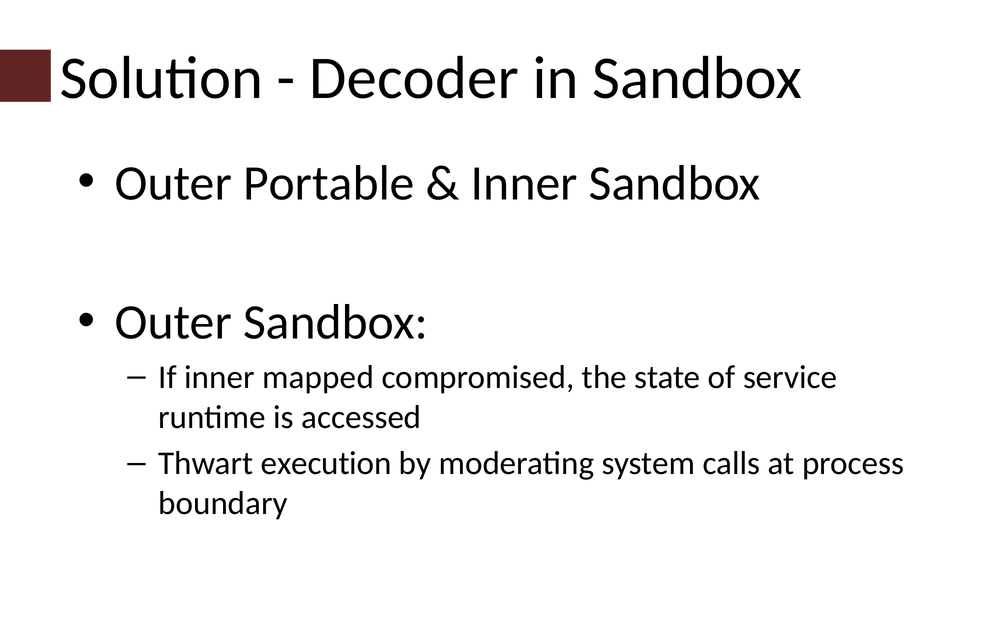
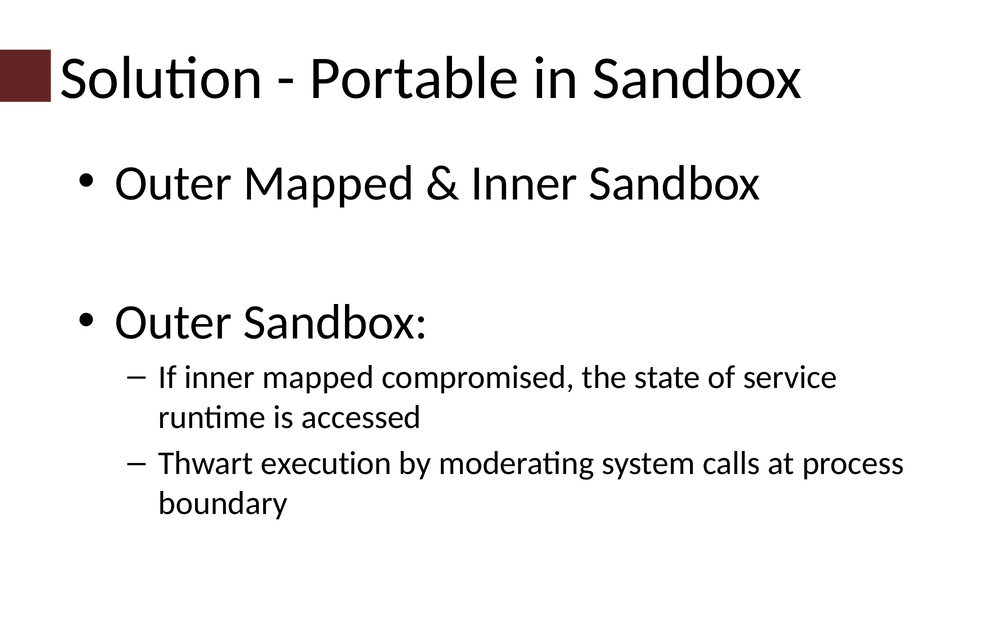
Decoder: Decoder -> Portable
Outer Portable: Portable -> Mapped
